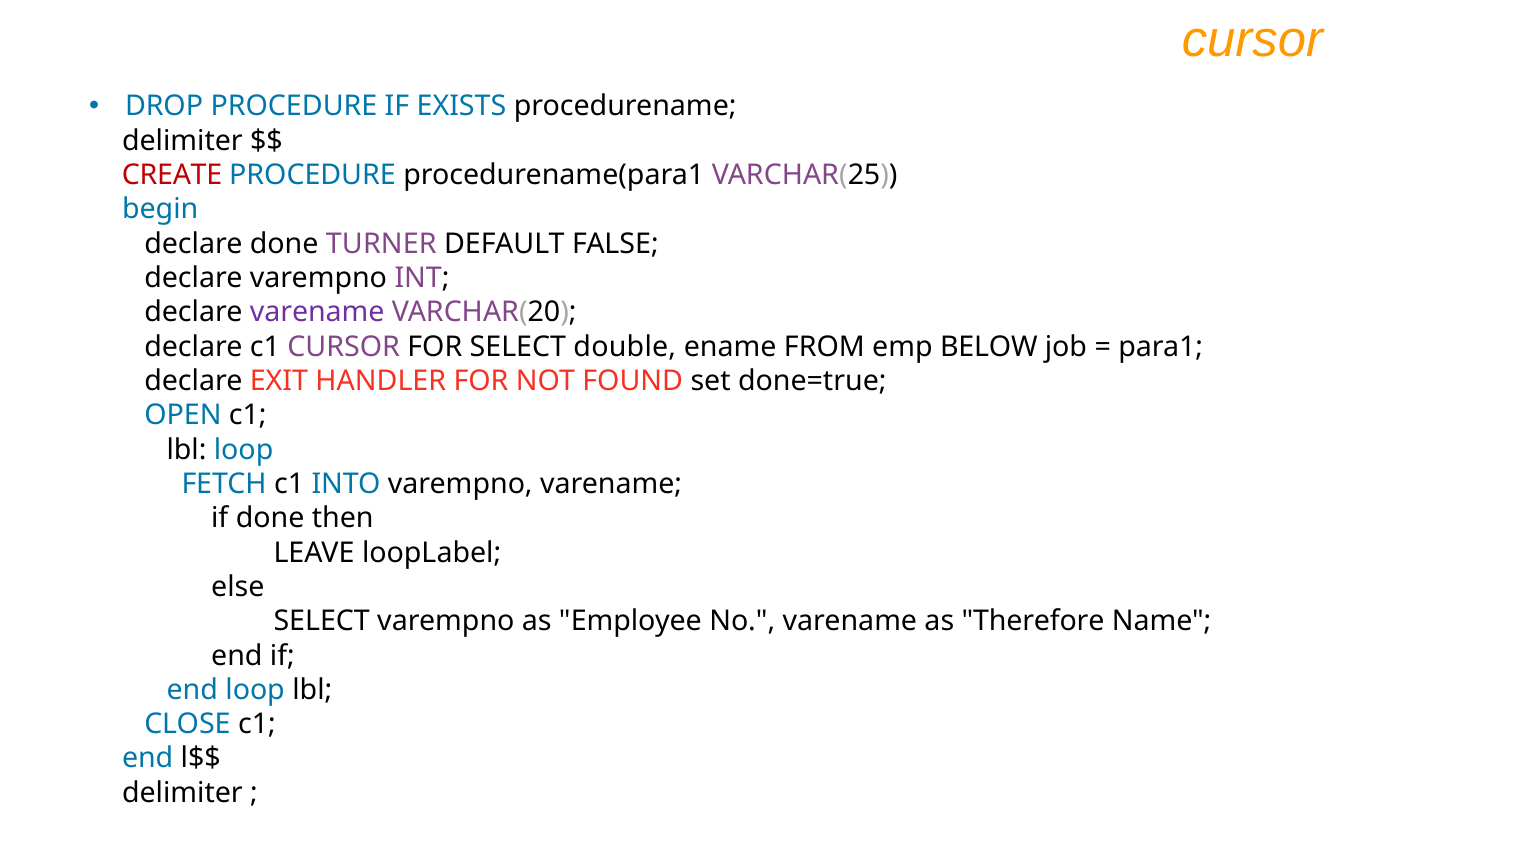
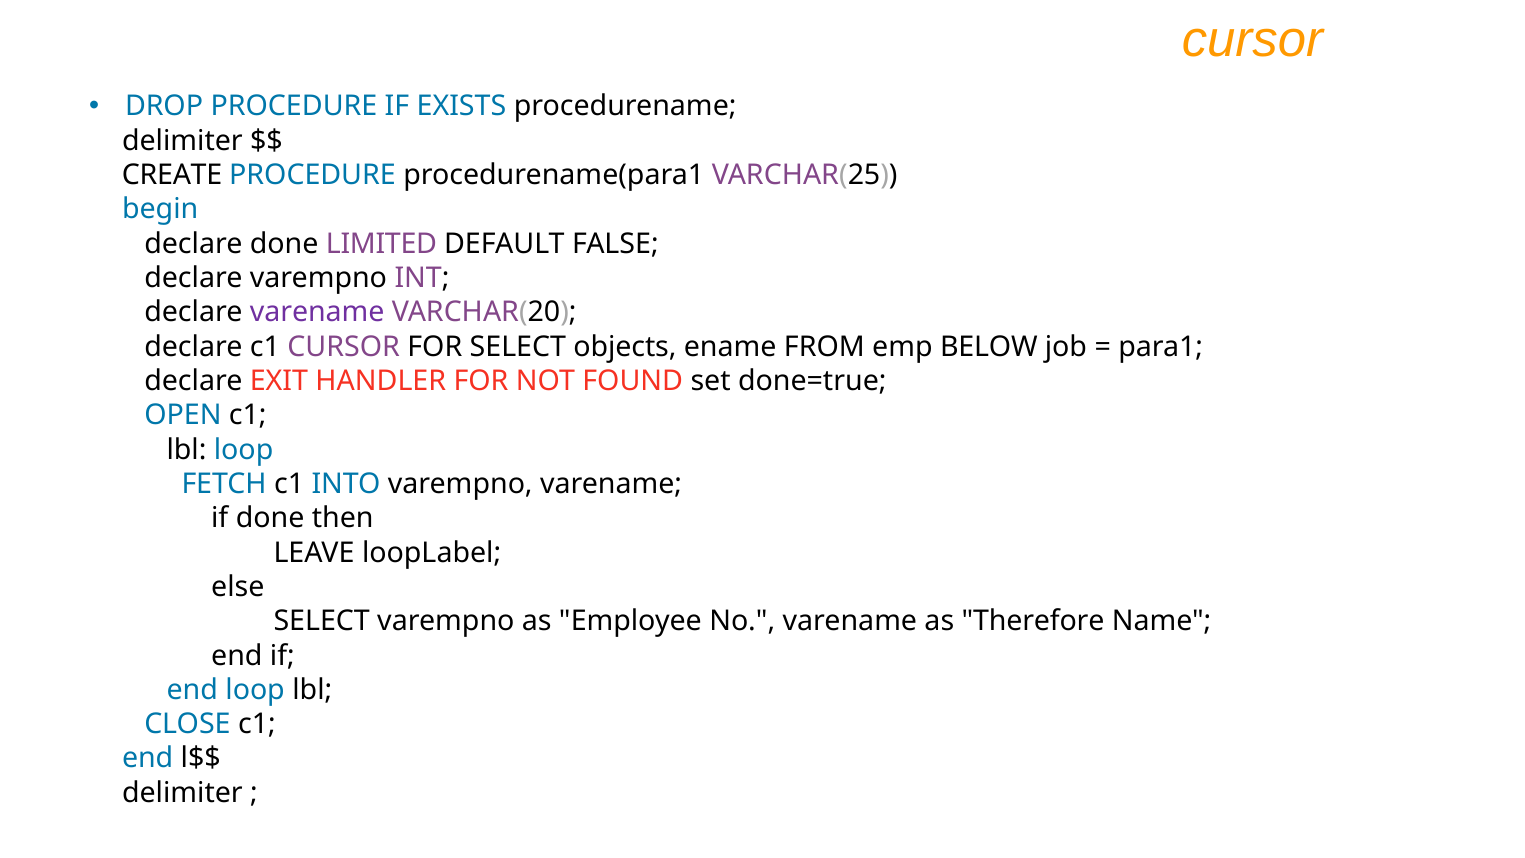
CREATE colour: red -> black
TURNER: TURNER -> LIMITED
double: double -> objects
